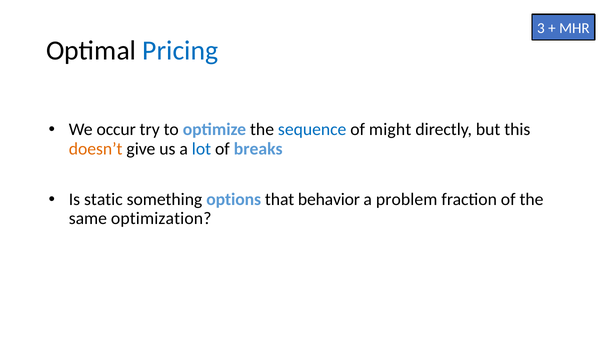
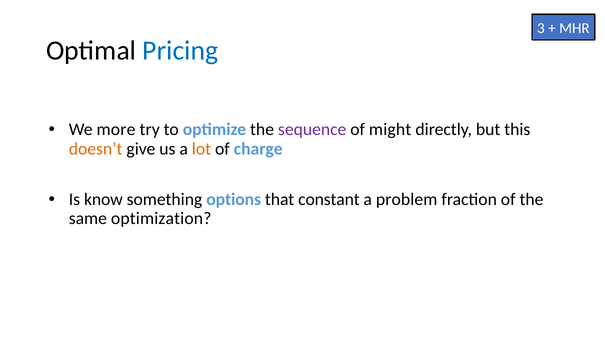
occur: occur -> more
sequence colour: blue -> purple
lot colour: blue -> orange
breaks: breaks -> charge
static: static -> know
behavior: behavior -> constant
